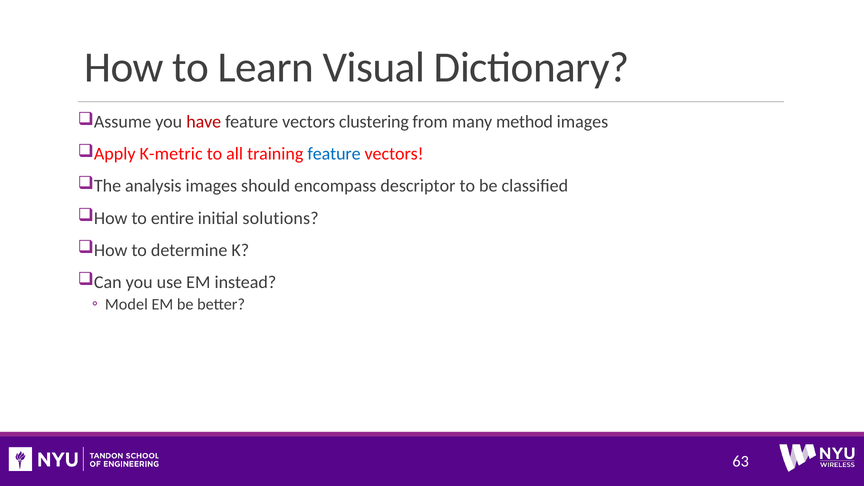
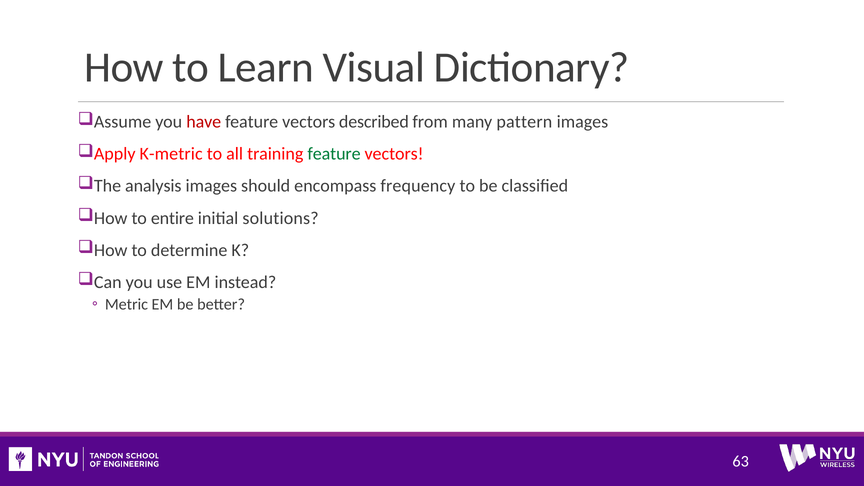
clustering: clustering -> described
method: method -> pattern
feature at (334, 154) colour: blue -> green
descriptor: descriptor -> frequency
Model: Model -> Metric
